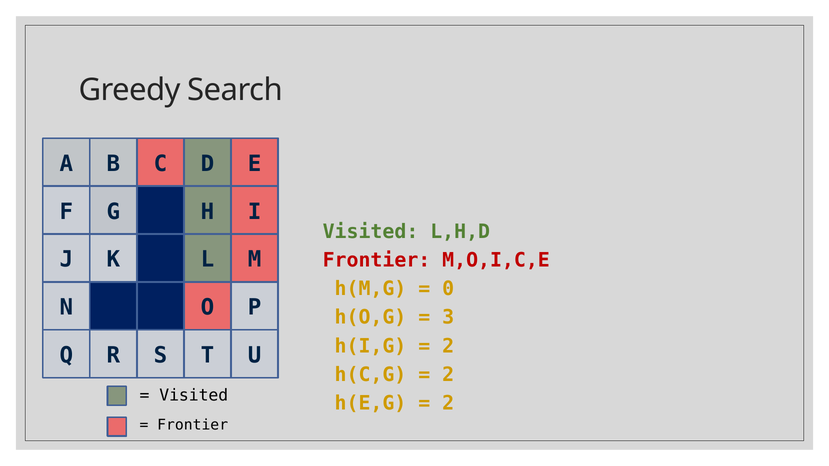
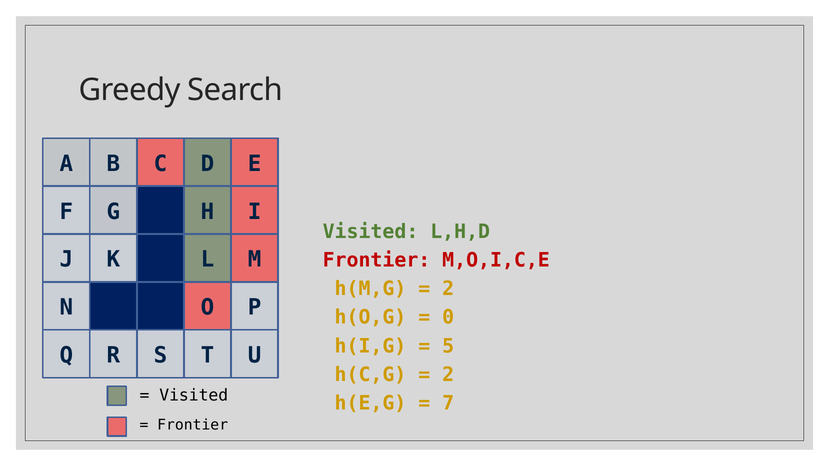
0 at (448, 289): 0 -> 2
3: 3 -> 0
2 at (448, 346): 2 -> 5
2 at (448, 403): 2 -> 7
